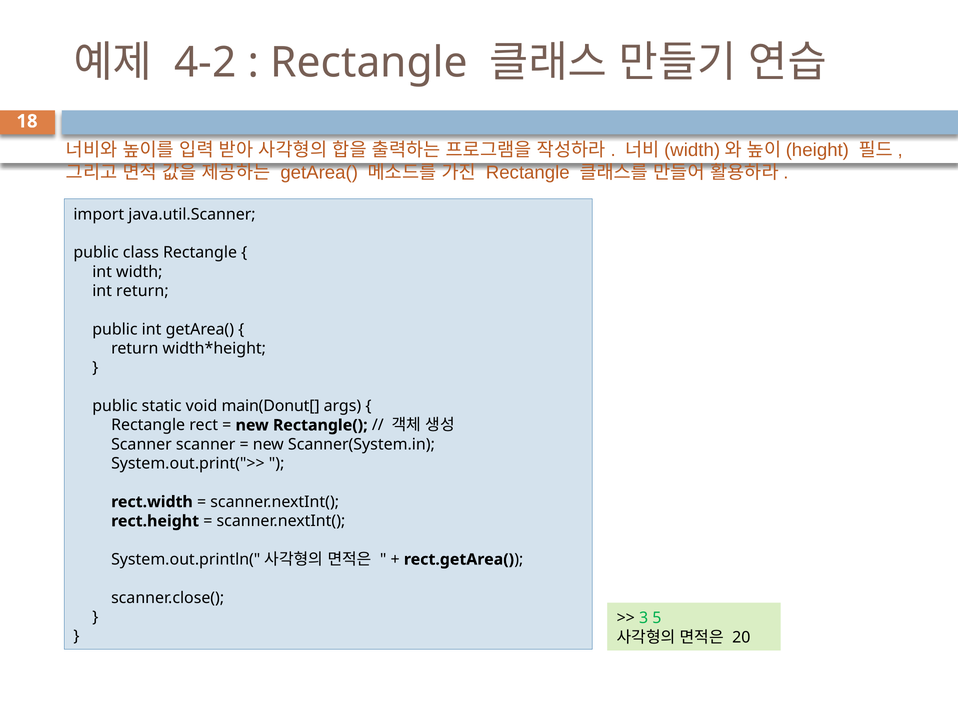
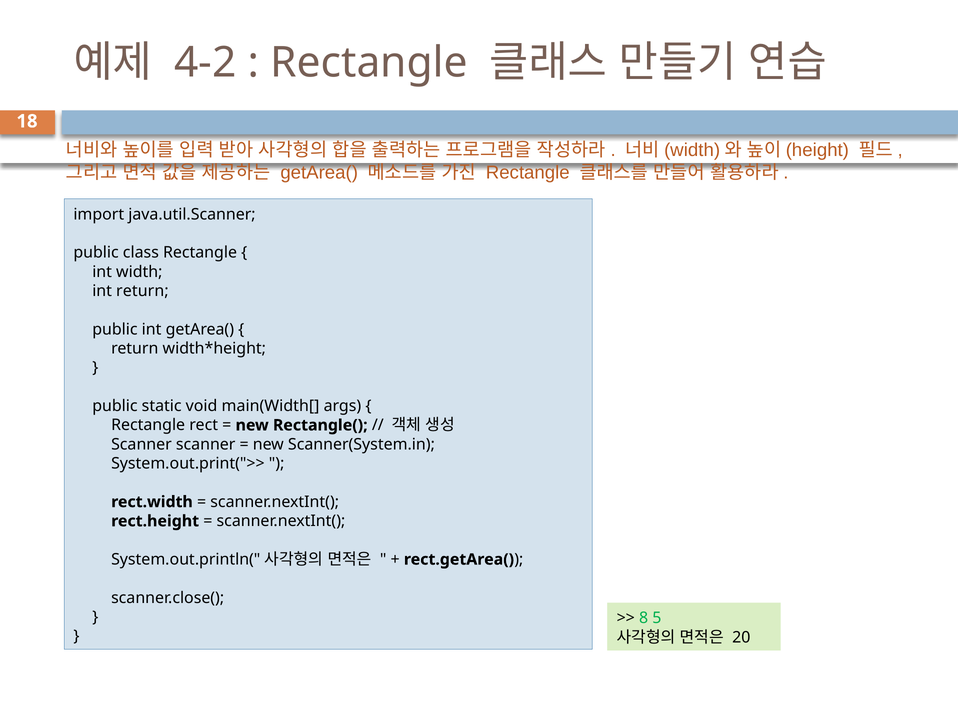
main(Donut[: main(Donut[ -> main(Width[
3: 3 -> 8
